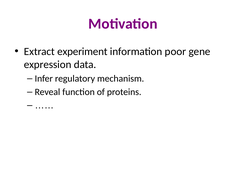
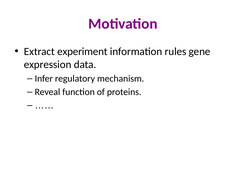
poor: poor -> rules
